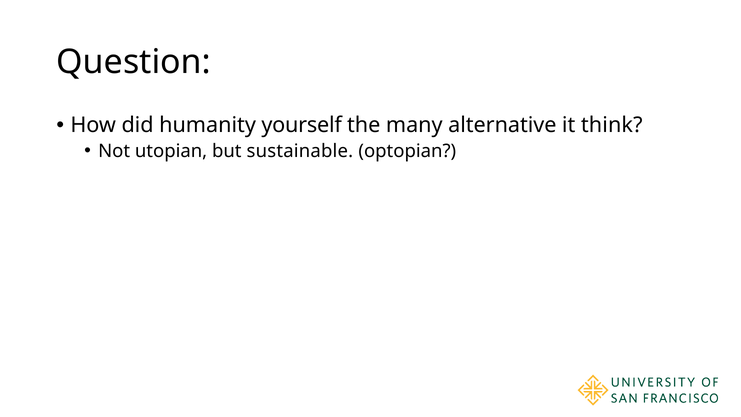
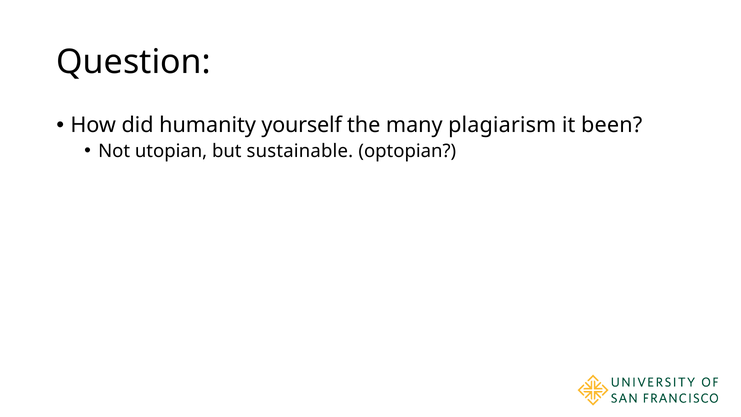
alternative: alternative -> plagiarism
think: think -> been
